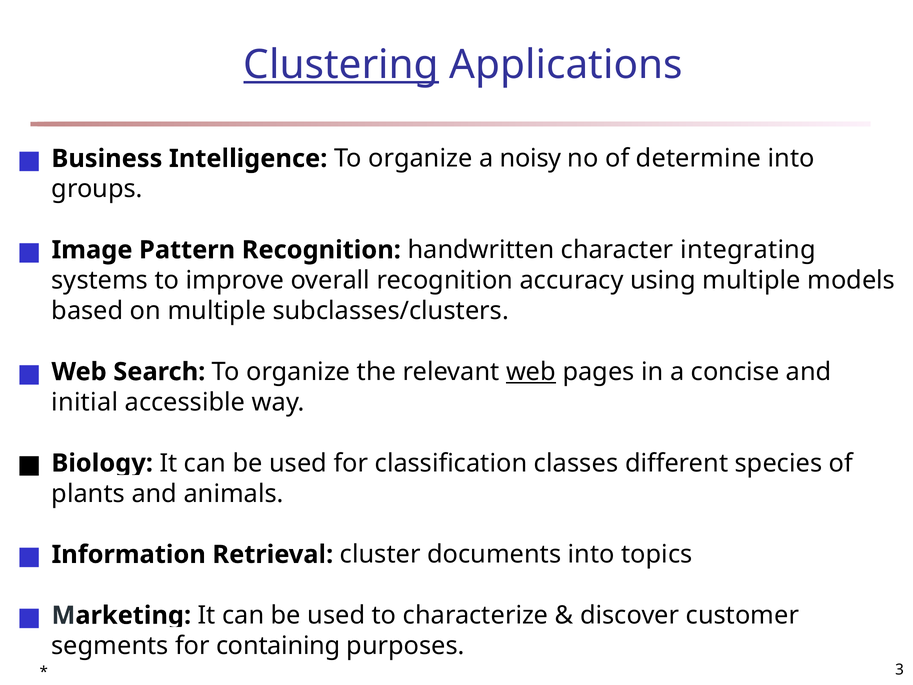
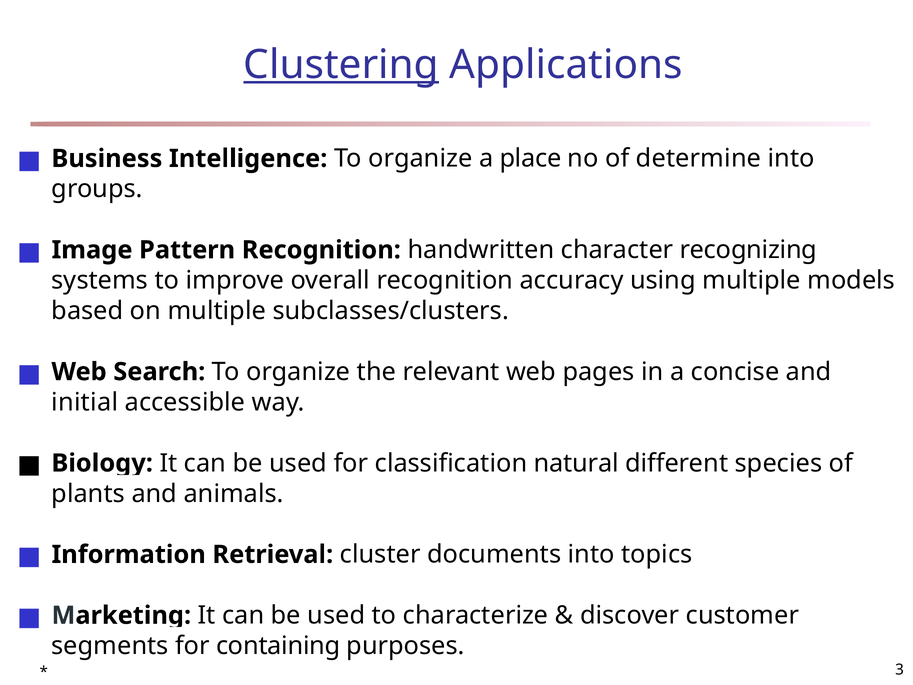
noisy: noisy -> place
integrating: integrating -> recognizing
web at (531, 372) underline: present -> none
classes: classes -> natural
